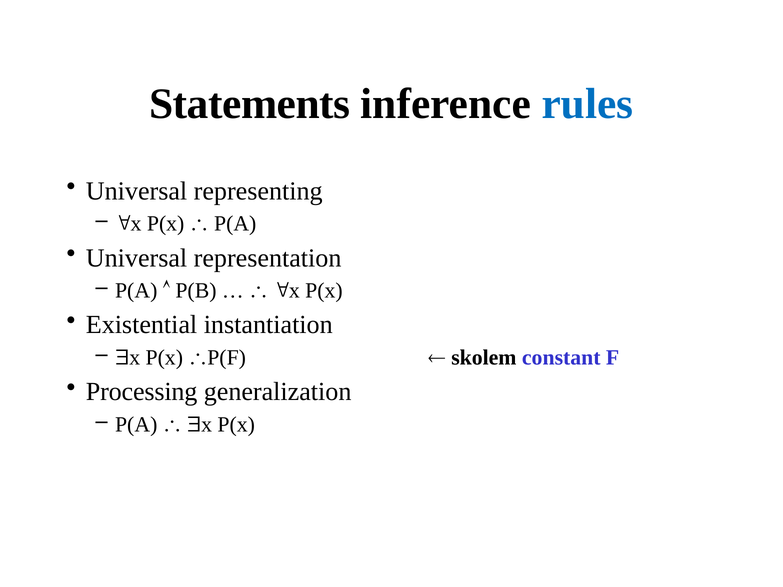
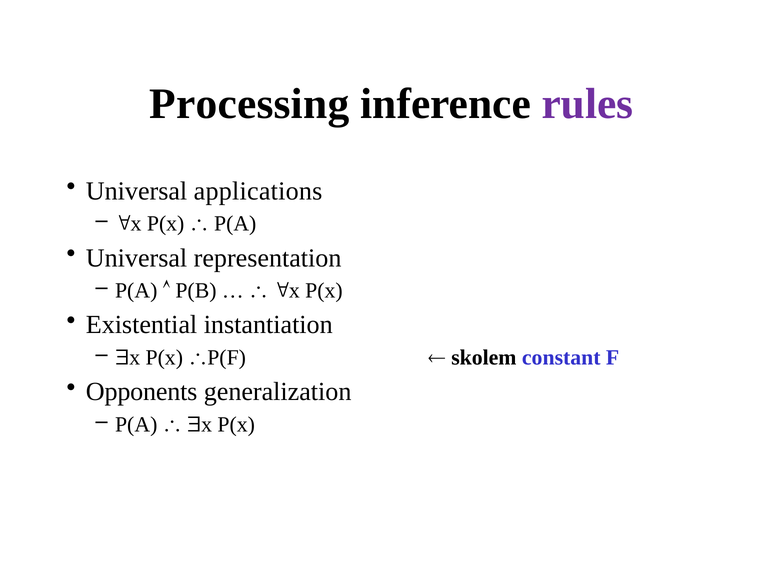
Statements: Statements -> Processing
rules colour: blue -> purple
representing: representing -> applications
Processing: Processing -> Opponents
